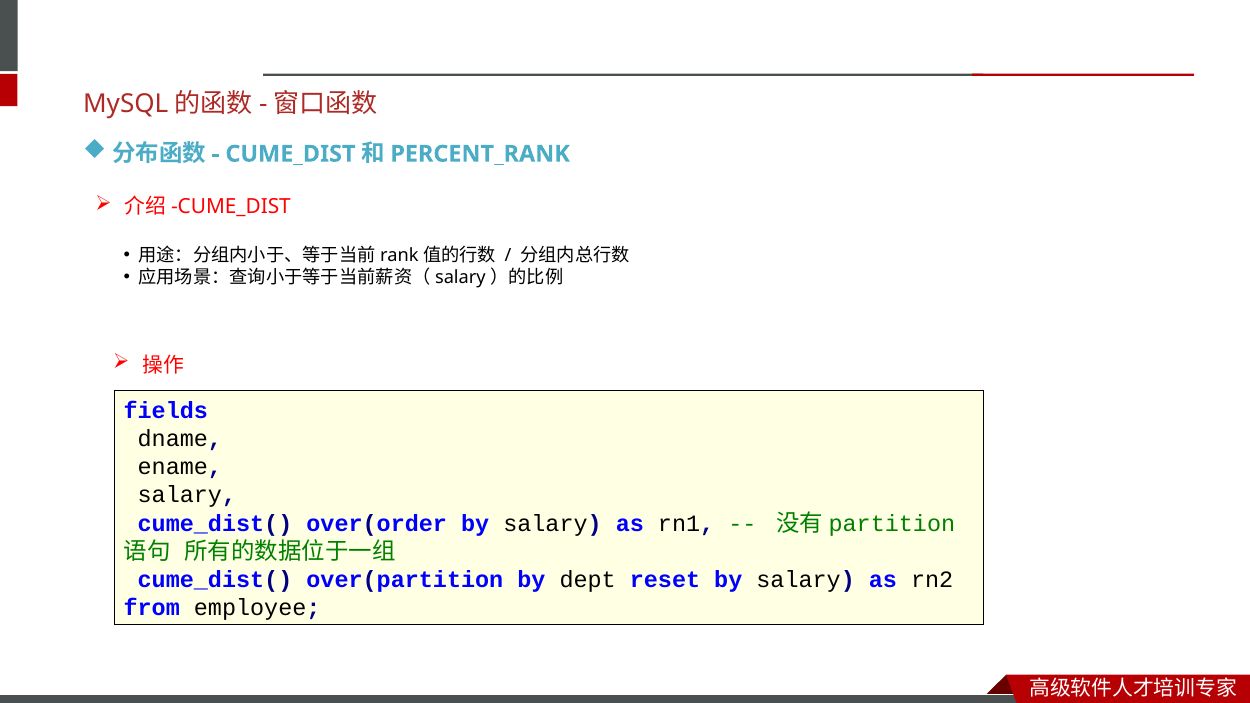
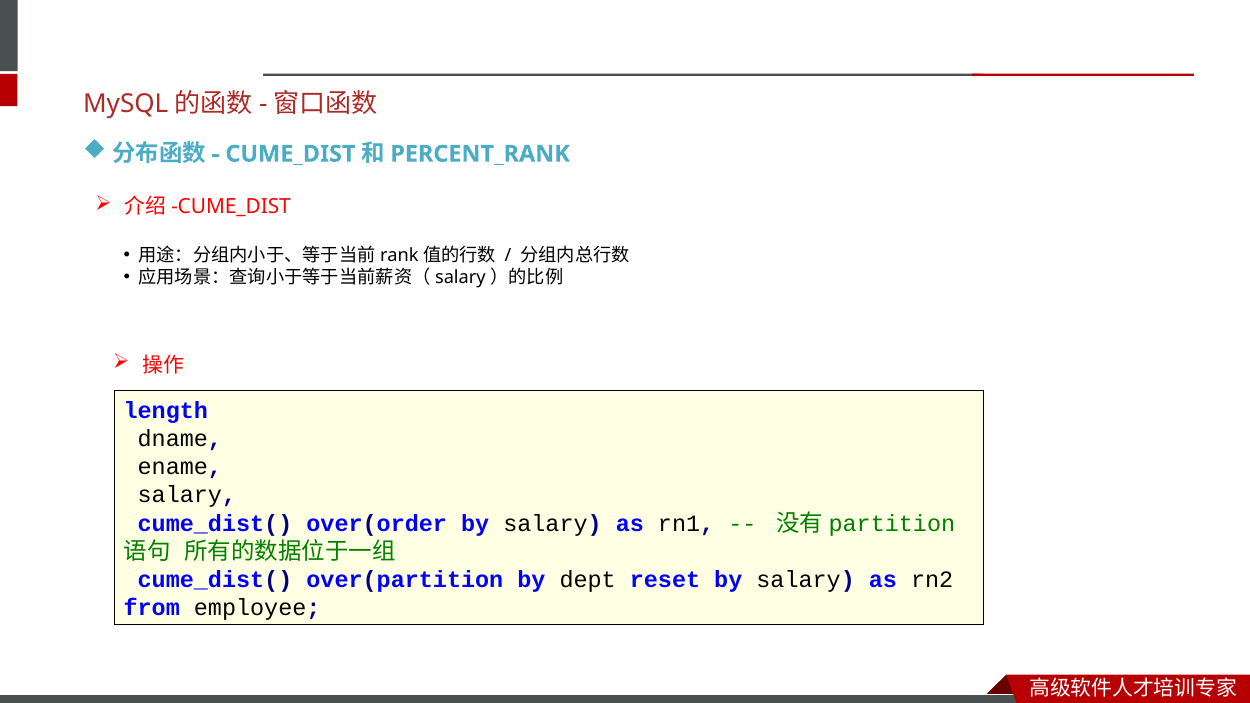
fields: fields -> length
